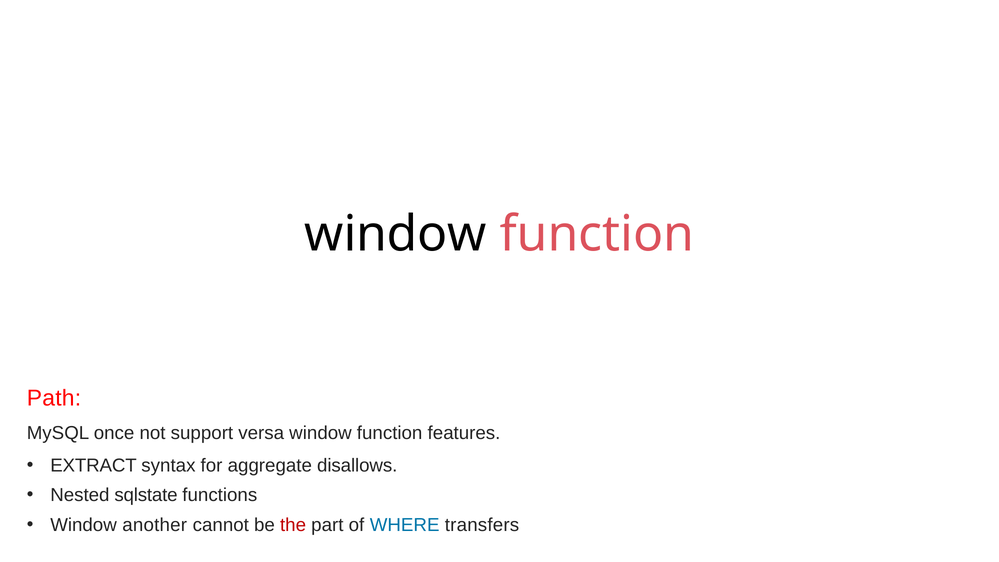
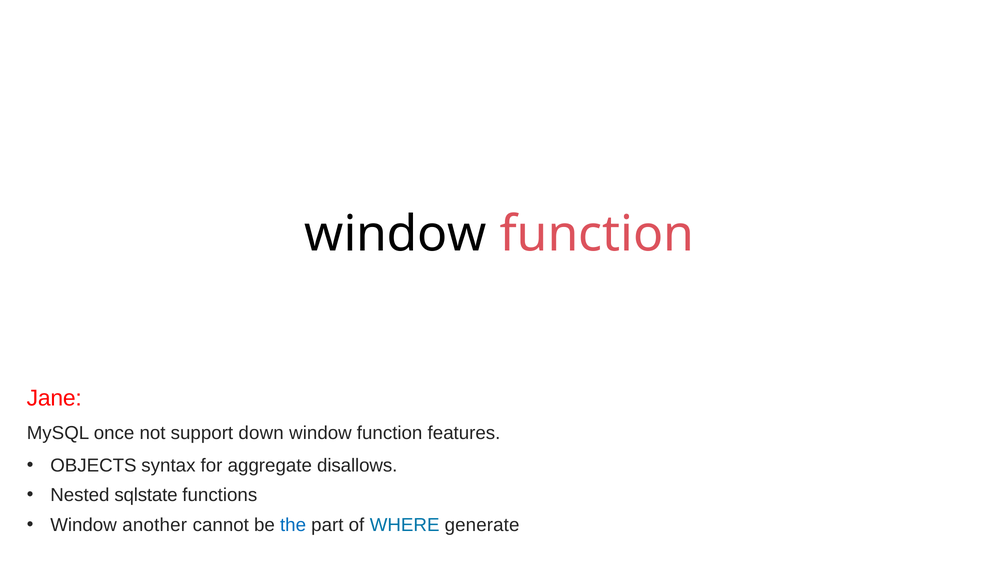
Path: Path -> Jane
versa: versa -> down
EXTRACT: EXTRACT -> OBJECTS
the colour: red -> blue
transfers: transfers -> generate
